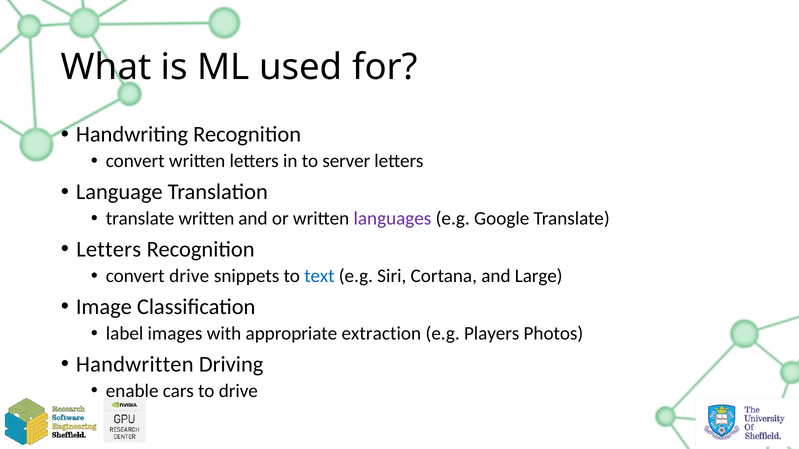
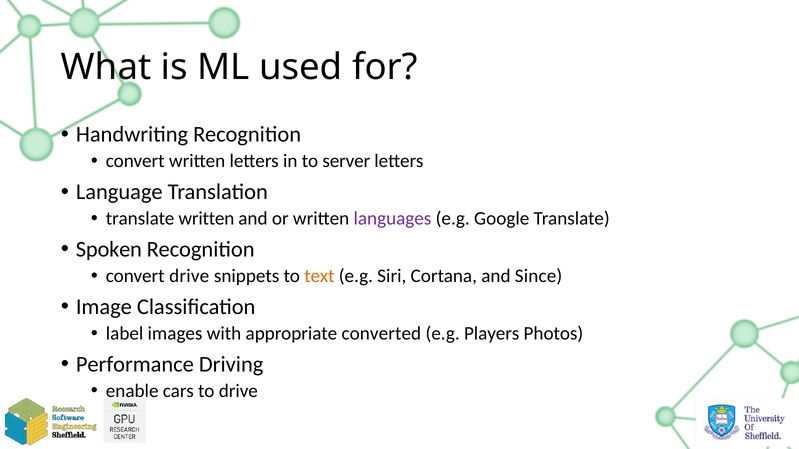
Letters at (109, 250): Letters -> Spoken
text colour: blue -> orange
Large: Large -> Since
extraction: extraction -> converted
Handwritten: Handwritten -> Performance
